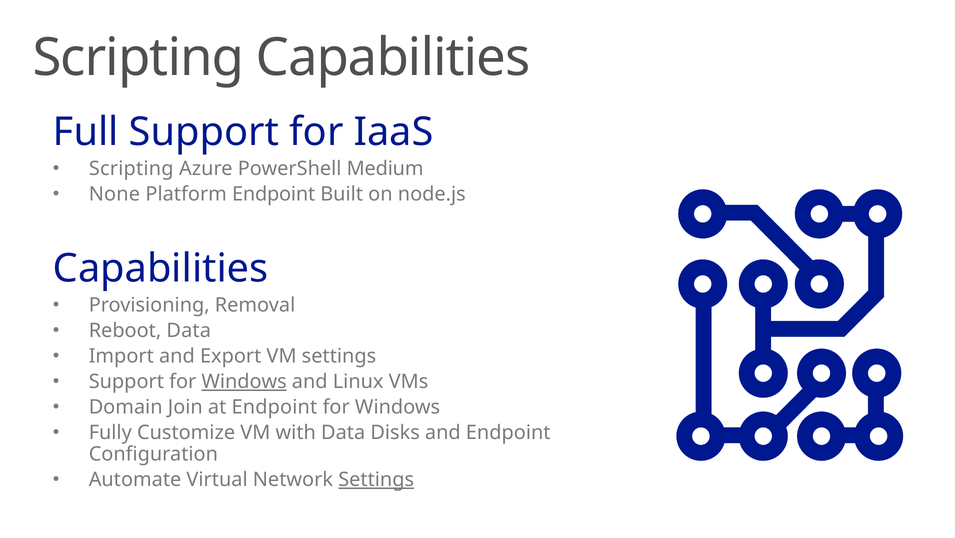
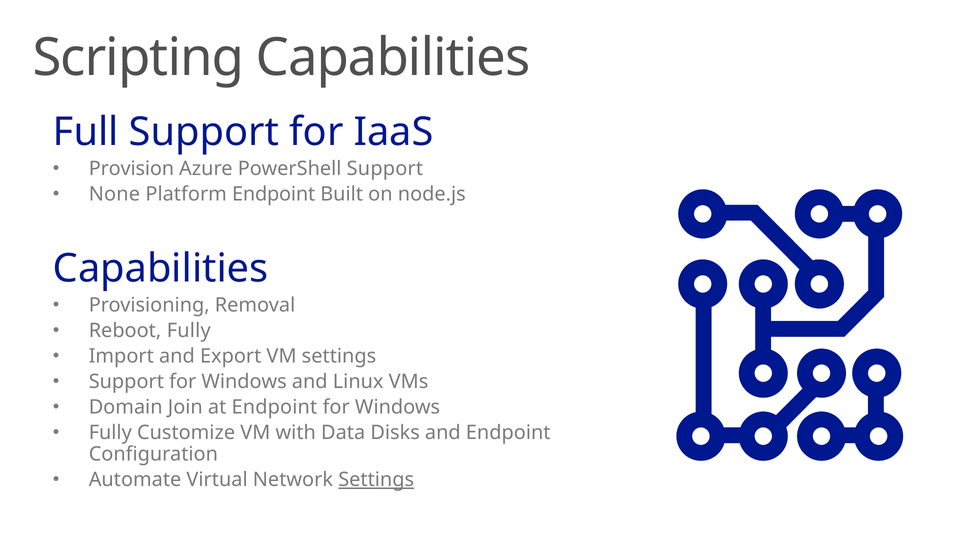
Scripting at (131, 168): Scripting -> Provision
PowerShell Medium: Medium -> Support
Reboot Data: Data -> Fully
Windows at (244, 381) underline: present -> none
